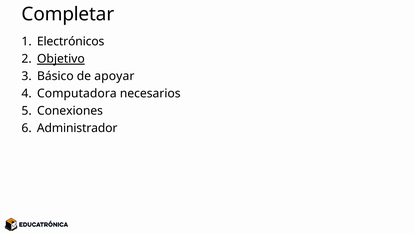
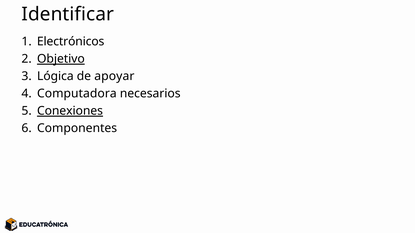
Completar: Completar -> Identificar
Básico: Básico -> Lógica
Conexiones underline: none -> present
Administrador: Administrador -> Componentes
